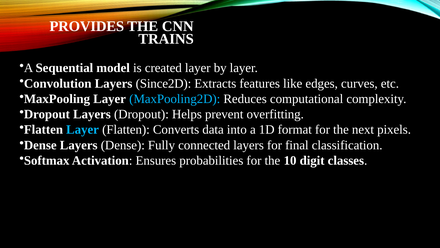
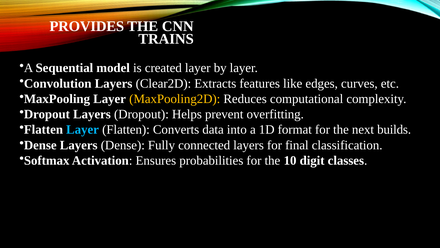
Since2D: Since2D -> Clear2D
MaxPooling2D colour: light blue -> yellow
pixels: pixels -> builds
